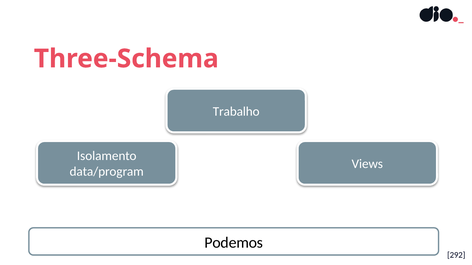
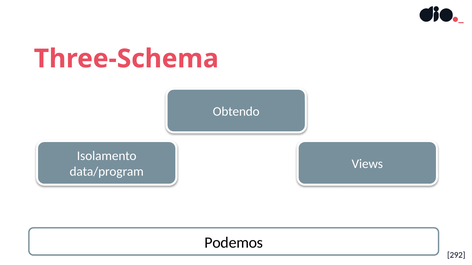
Trabalho: Trabalho -> Obtendo
